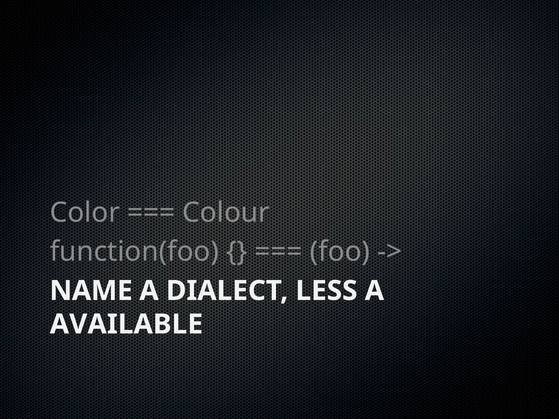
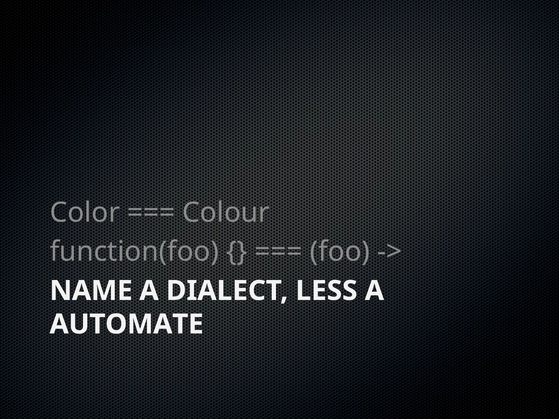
AVAILABLE: AVAILABLE -> AUTOMATE
